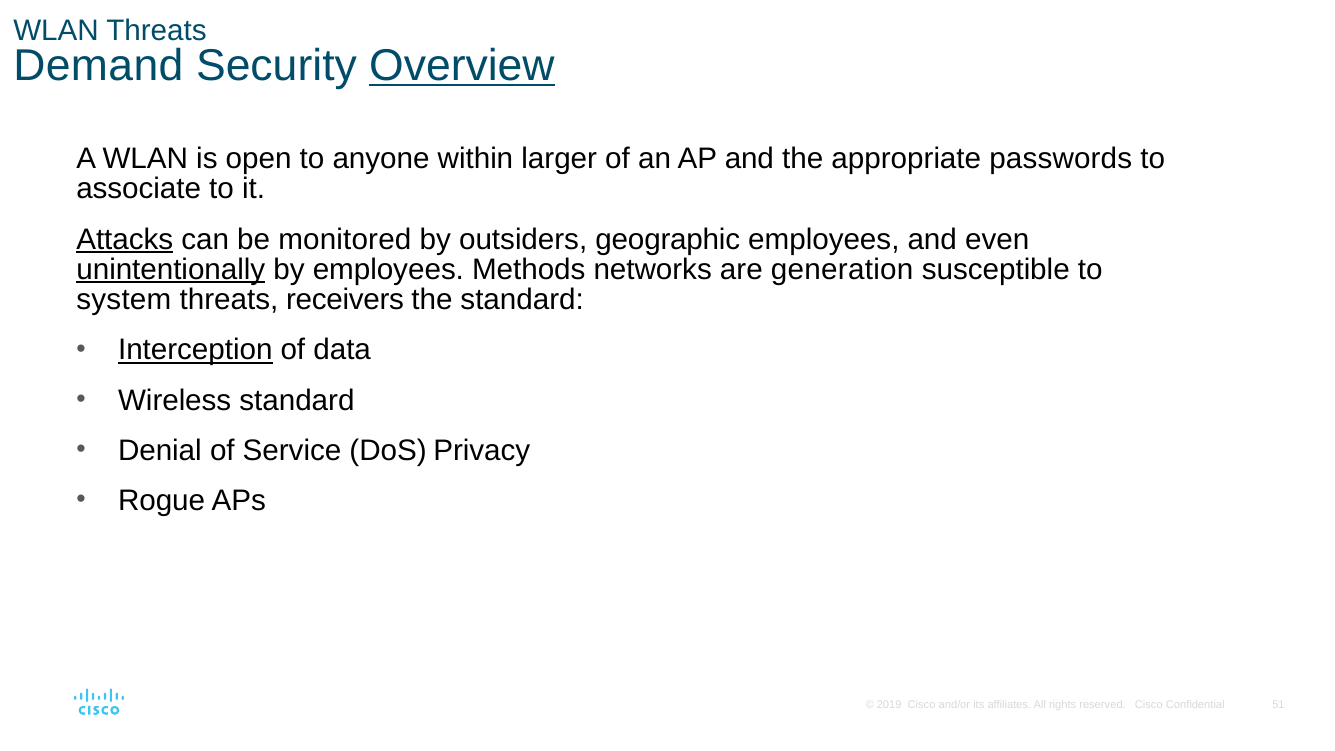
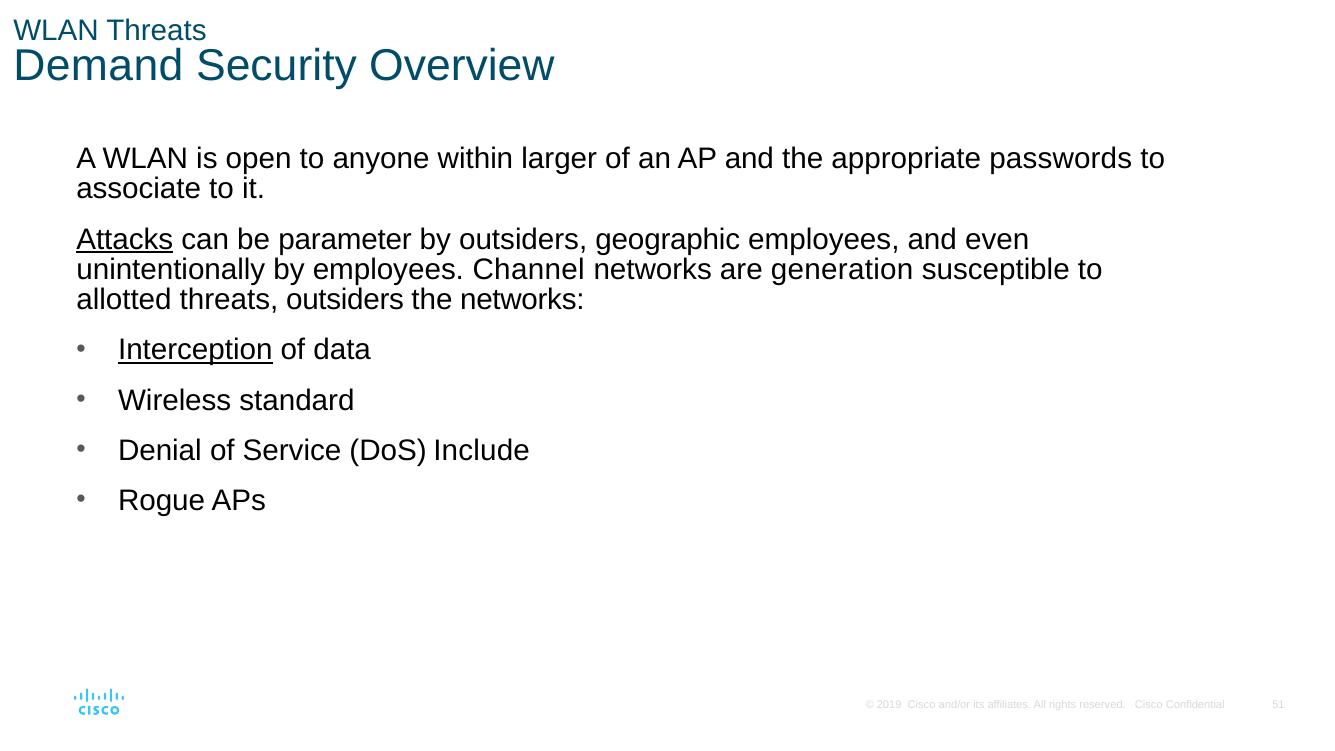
Overview underline: present -> none
monitored: monitored -> parameter
unintentionally underline: present -> none
Methods: Methods -> Channel
system: system -> allotted
threats receivers: receivers -> outsiders
the standard: standard -> networks
Privacy: Privacy -> Include
